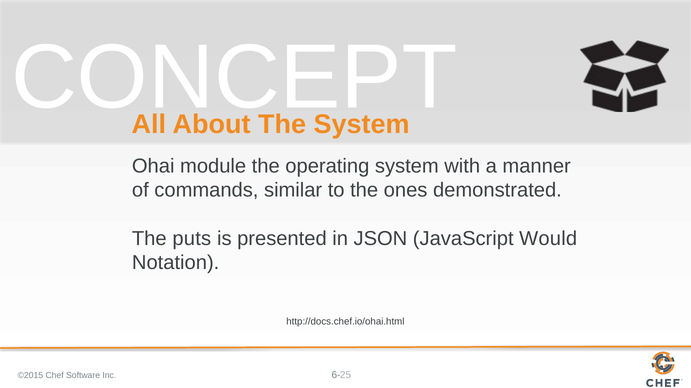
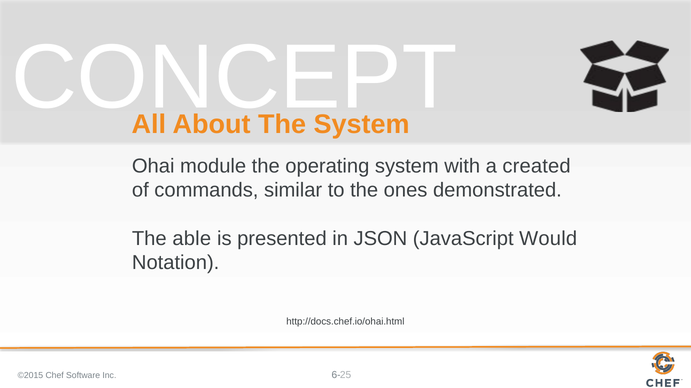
manner: manner -> created
puts: puts -> able
